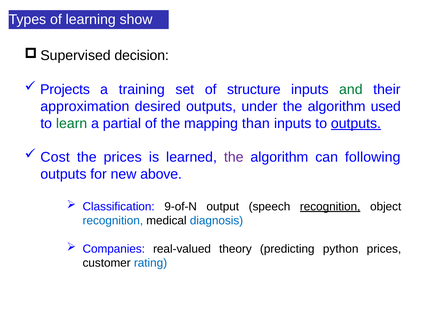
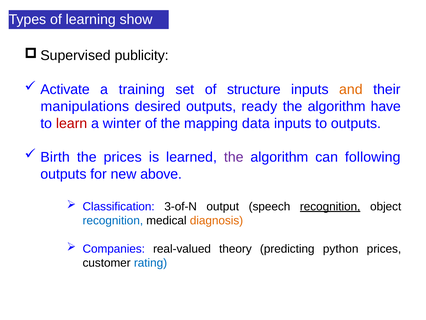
decision: decision -> publicity
Projects: Projects -> Activate
and colour: green -> orange
approximation: approximation -> manipulations
under: under -> ready
used: used -> have
learn colour: green -> red
partial: partial -> winter
than: than -> data
outputs at (356, 123) underline: present -> none
Cost: Cost -> Birth
9-of-N: 9-of-N -> 3-of-N
diagnosis colour: blue -> orange
